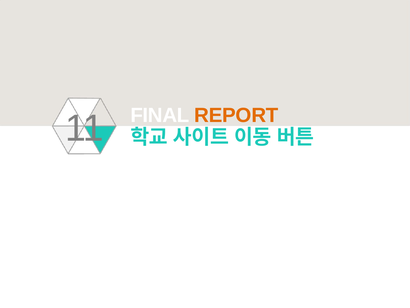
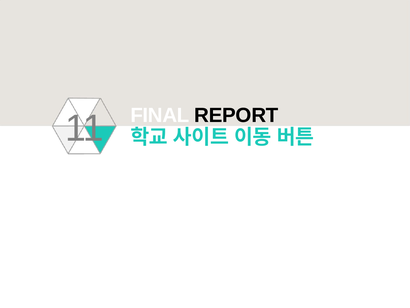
REPORT colour: orange -> black
